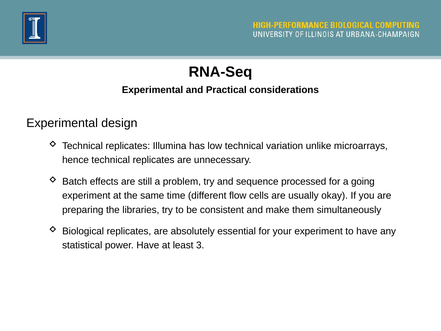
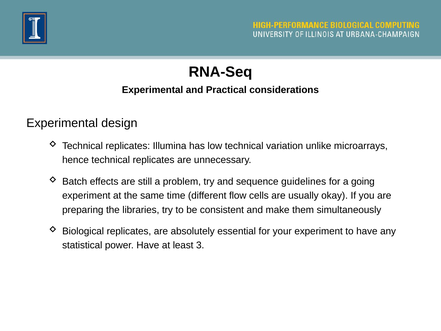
processed: processed -> guidelines
